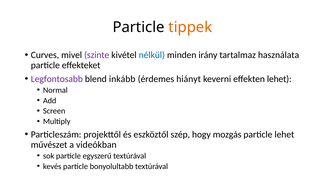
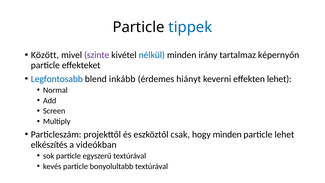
tippek colour: orange -> blue
Curves: Curves -> Között
használata: használata -> képernyőn
Legfontosabb colour: purple -> blue
szép: szép -> csak
hogy mozgás: mozgás -> minden
művészet: művészet -> elkészítés
